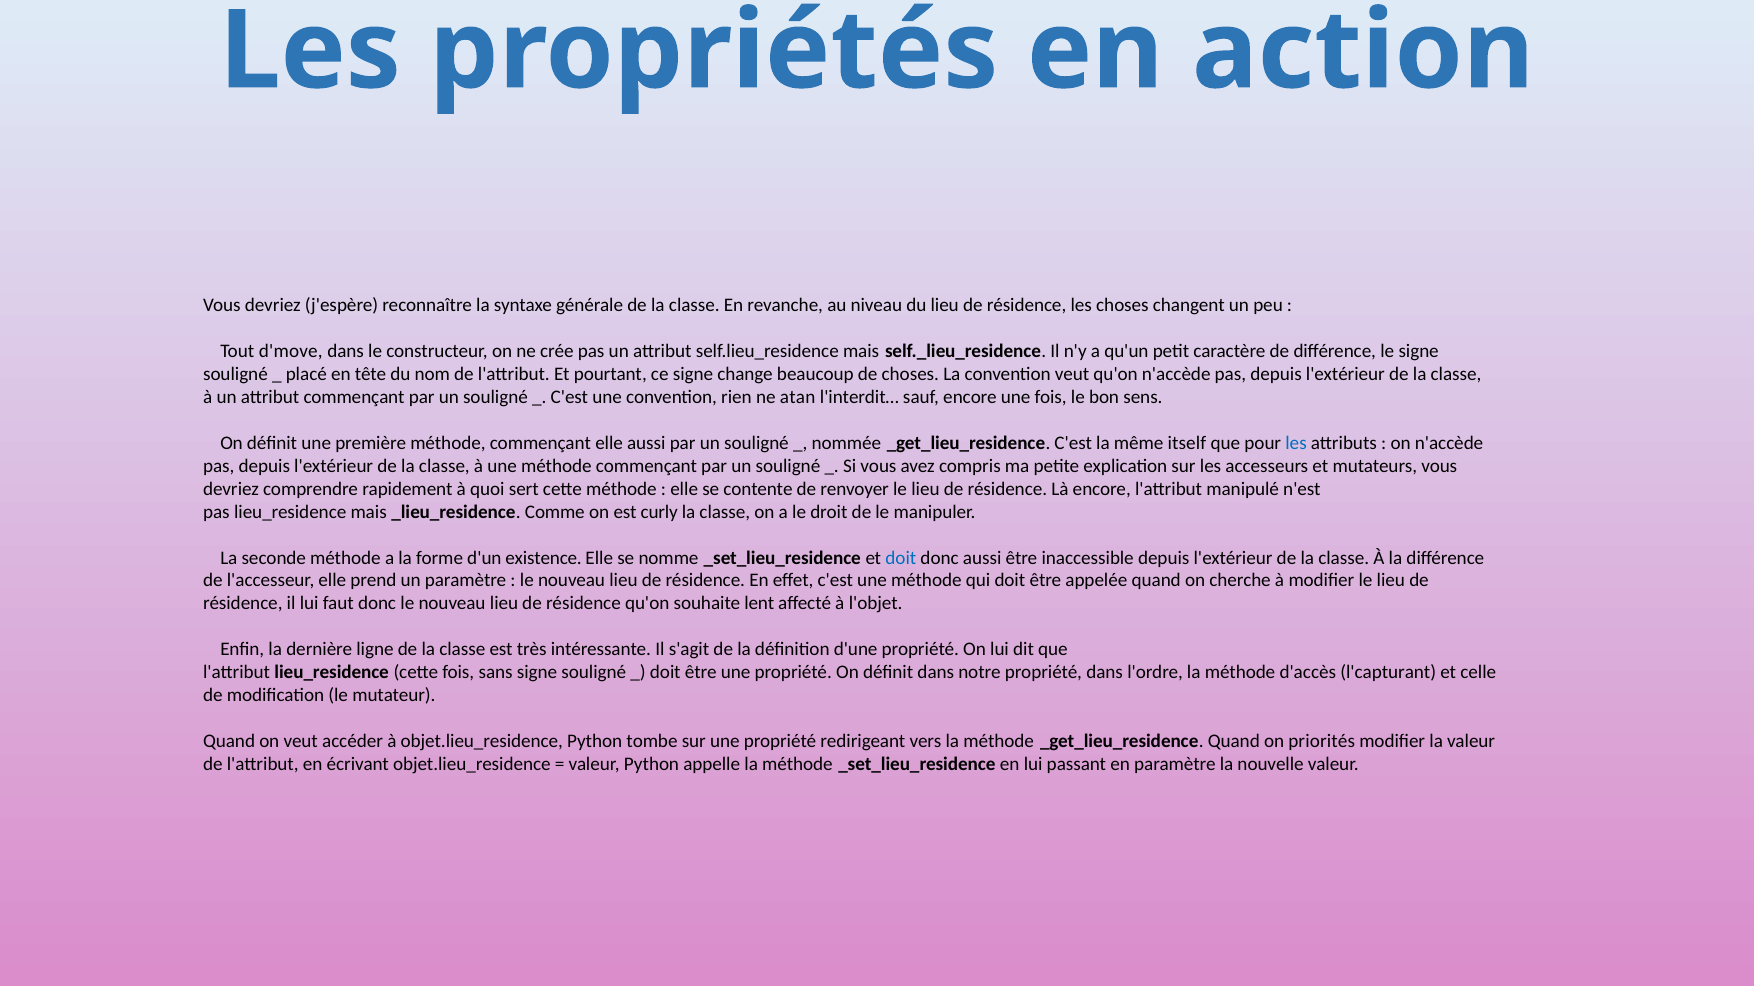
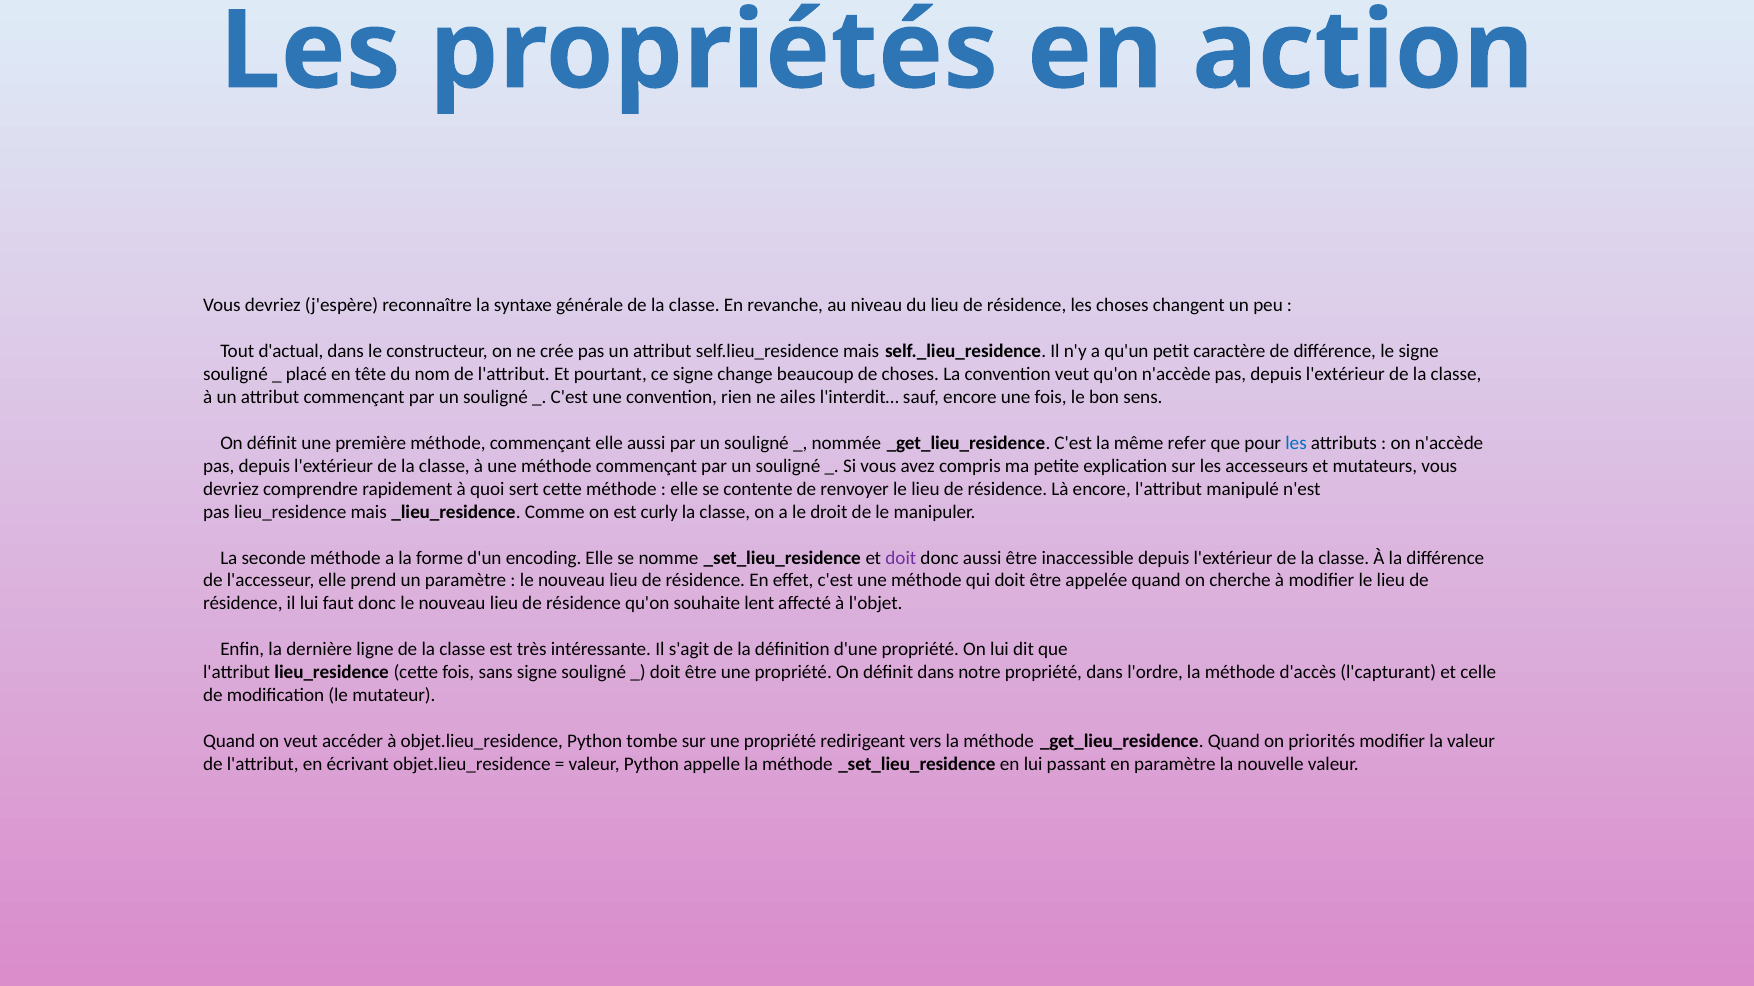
d'move: d'move -> d'actual
atan: atan -> ailes
itself: itself -> refer
existence: existence -> encoding
doit at (901, 558) colour: blue -> purple
